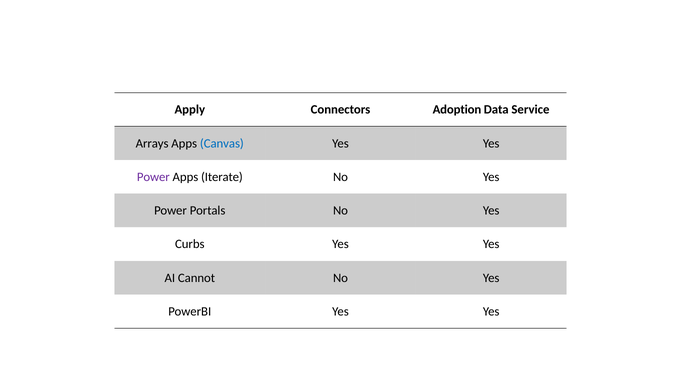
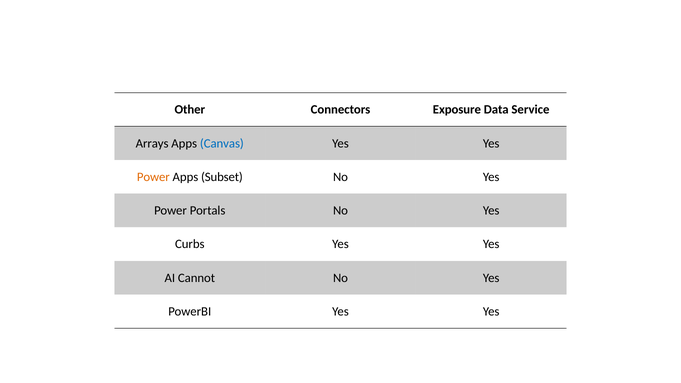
Apply: Apply -> Other
Adoption: Adoption -> Exposure
Power at (153, 177) colour: purple -> orange
Iterate: Iterate -> Subset
